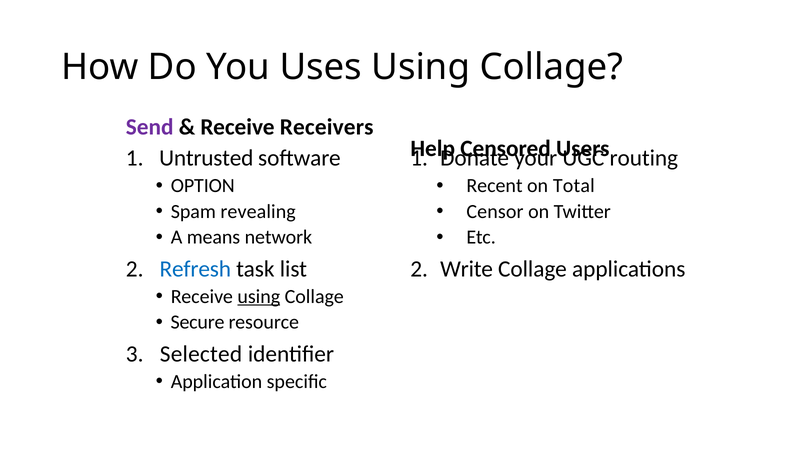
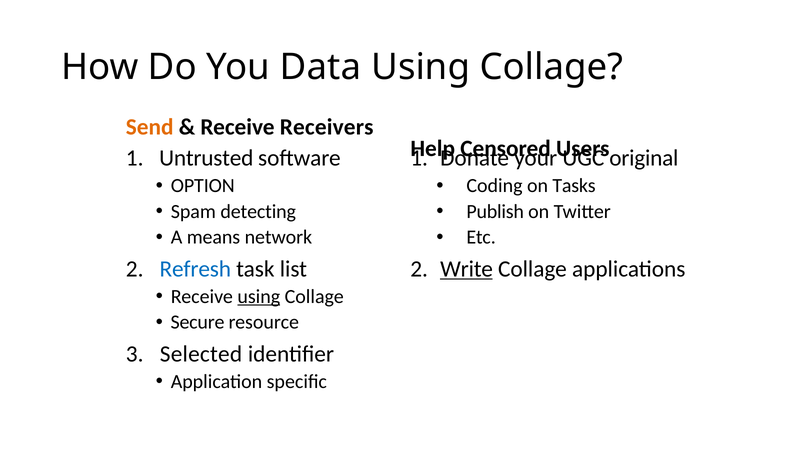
Uses: Uses -> Data
Send colour: purple -> orange
routing: routing -> original
Recent: Recent -> Coding
Total: Total -> Tasks
revealing: revealing -> detecting
Censor: Censor -> Publish
Write underline: none -> present
